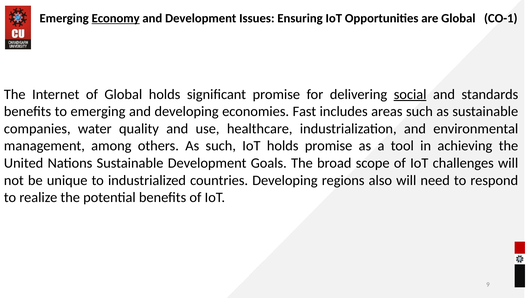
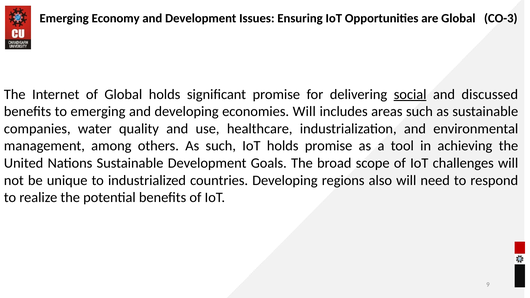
Economy underline: present -> none
CO-1: CO-1 -> CO-3
standards: standards -> discussed
economies Fast: Fast -> Will
